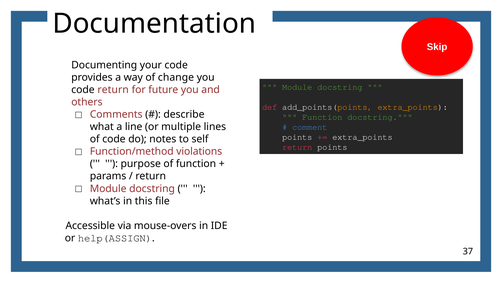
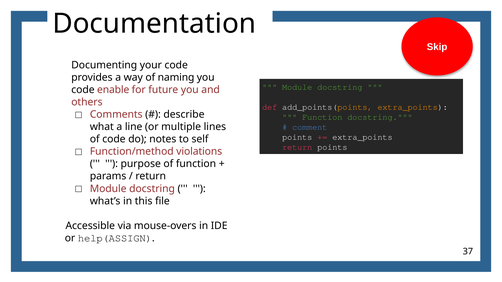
change: change -> naming
code return: return -> enable
